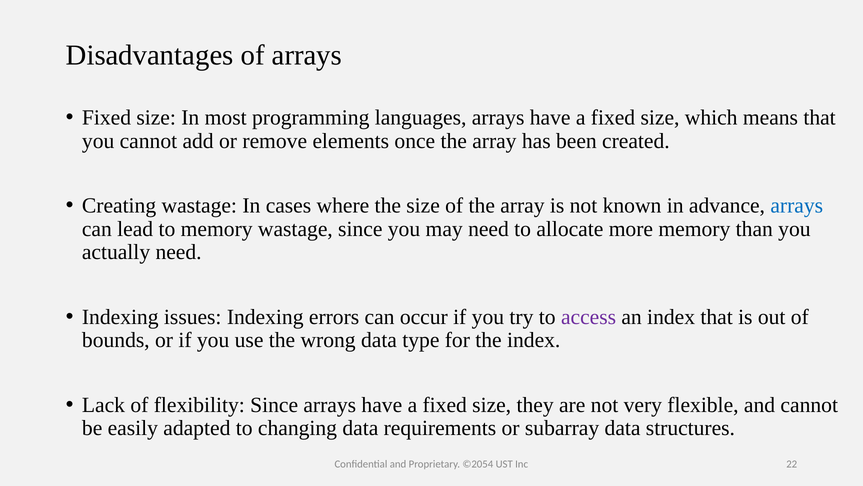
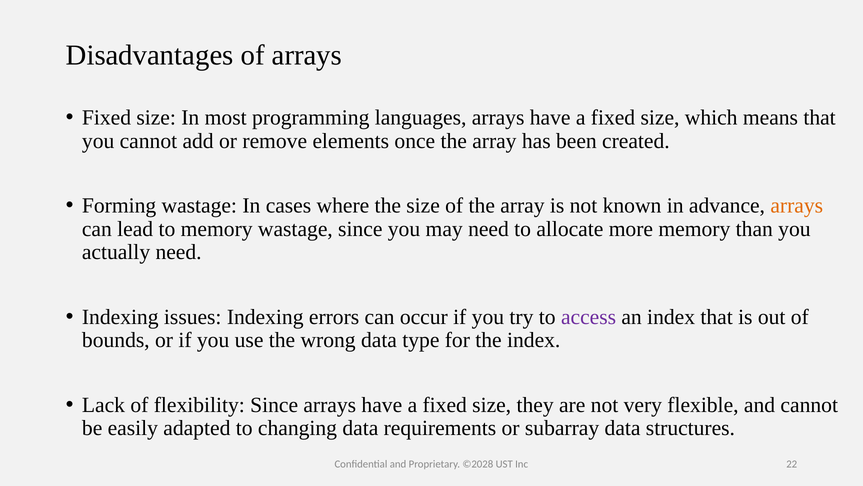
Creating: Creating -> Forming
arrays at (797, 205) colour: blue -> orange
©2054: ©2054 -> ©2028
